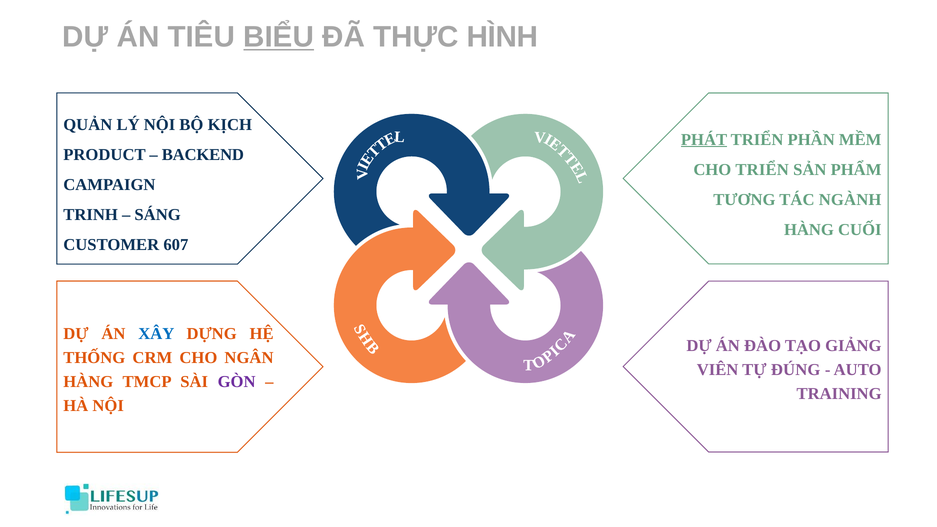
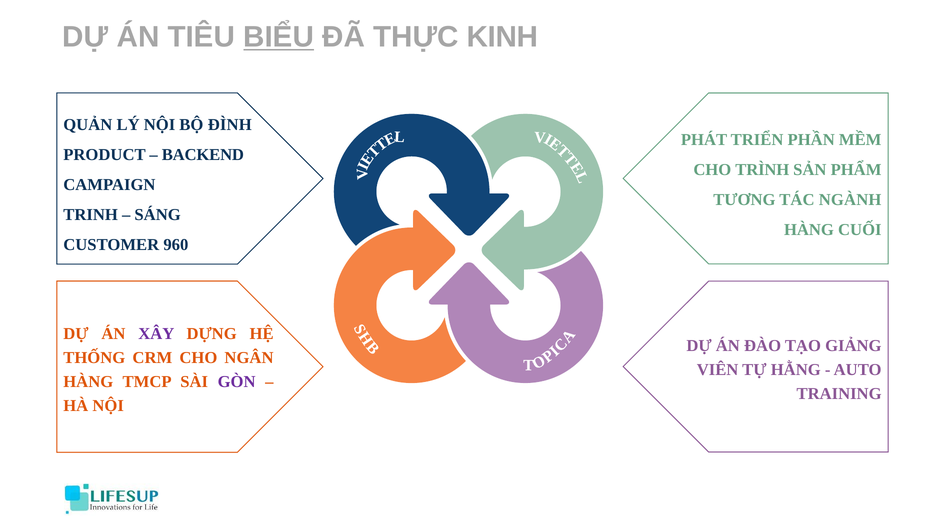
HÌNH: HÌNH -> KINH
KỊCH: KỊCH -> ĐÌNH
PHÁT underline: present -> none
CHO TRIỂN: TRIỂN -> TRÌNH
607: 607 -> 960
XÂY colour: blue -> purple
ĐÚNG: ĐÚNG -> HẰNG
